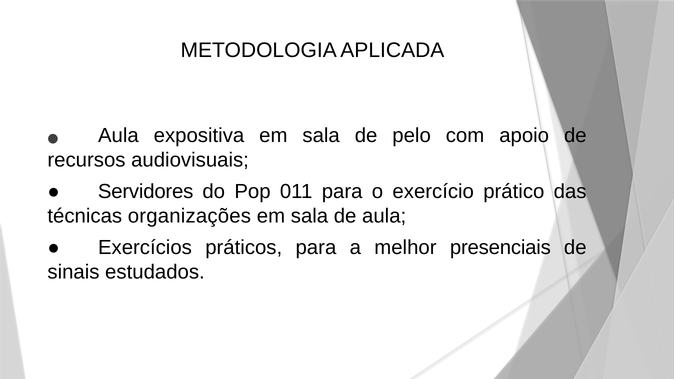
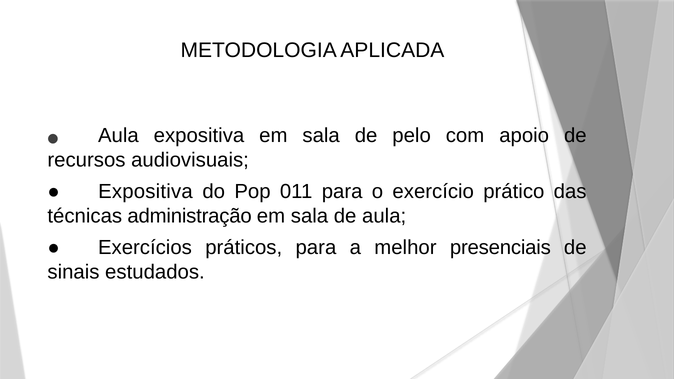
Servidores at (146, 192): Servidores -> Expositiva
organizações: organizações -> administração
